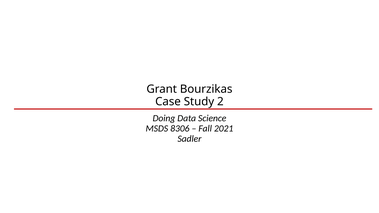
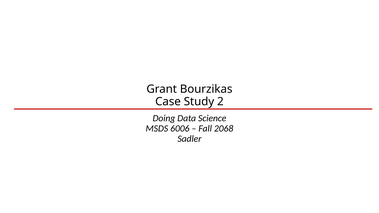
8306: 8306 -> 6006
2021: 2021 -> 2068
